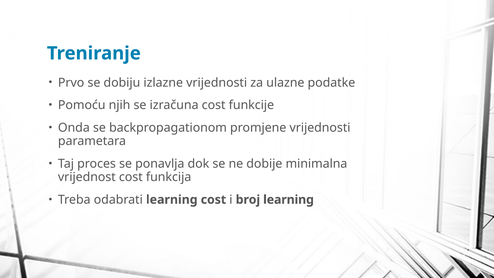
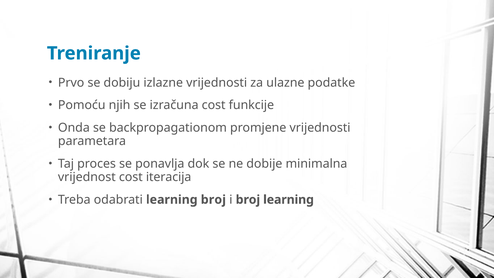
funkcija: funkcija -> iteracija
learning cost: cost -> broj
